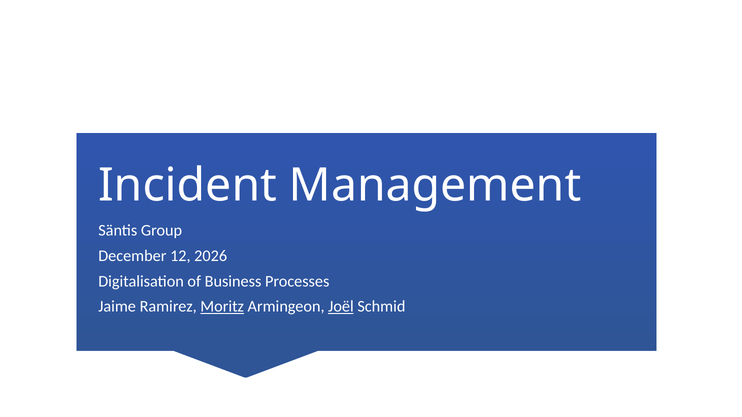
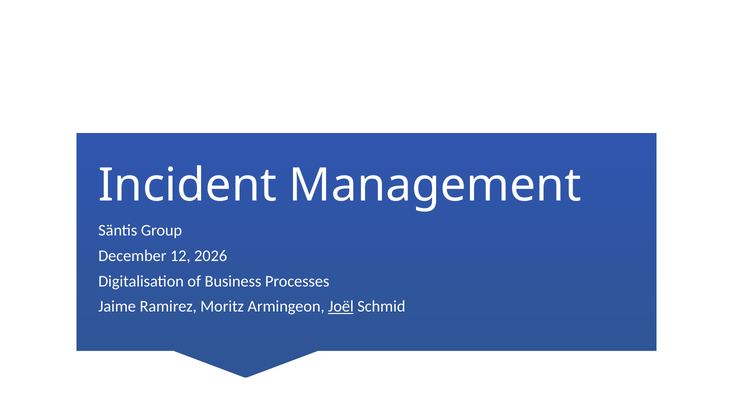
Moritz underline: present -> none
